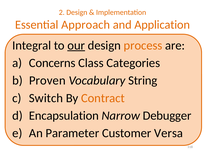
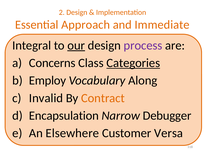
Application: Application -> Immediate
process colour: orange -> purple
Categories underline: none -> present
Proven: Proven -> Employ
String: String -> Along
Switch: Switch -> Invalid
Parameter: Parameter -> Elsewhere
